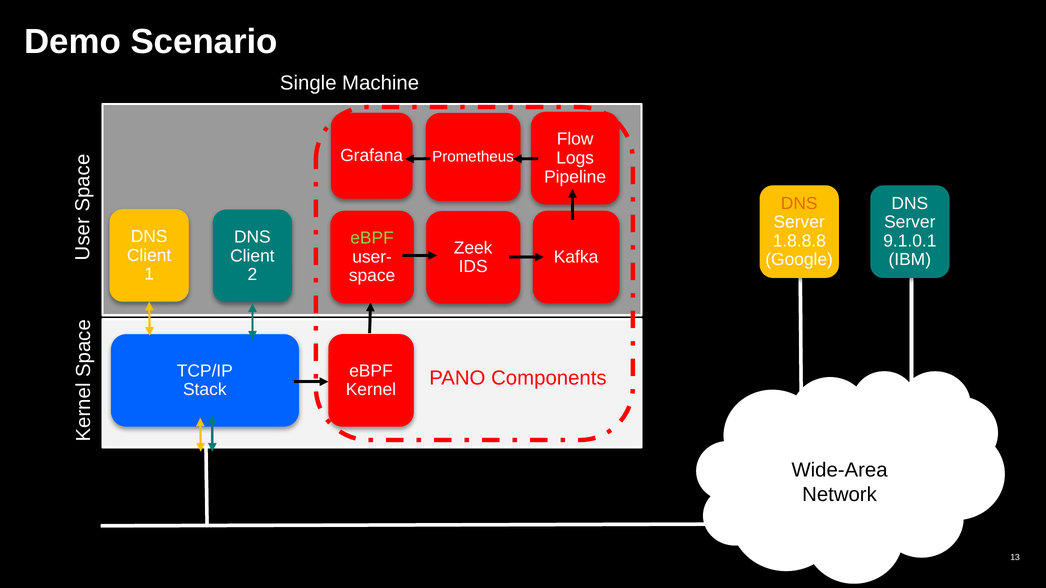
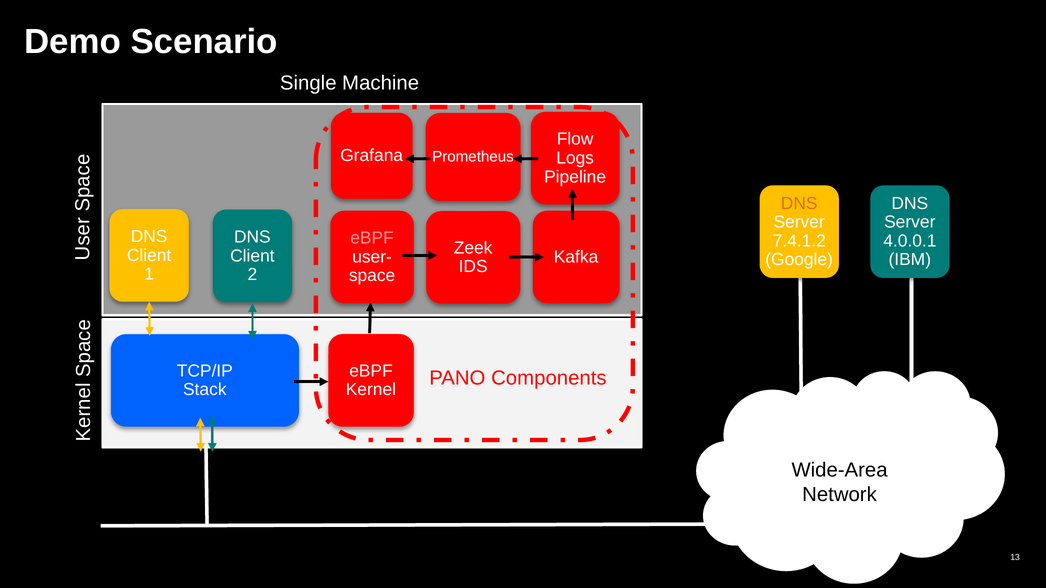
eBPF at (372, 238) colour: light green -> pink
1.8.8.8: 1.8.8.8 -> 7.4.1.2
9.1.0.1: 9.1.0.1 -> 4.0.0.1
